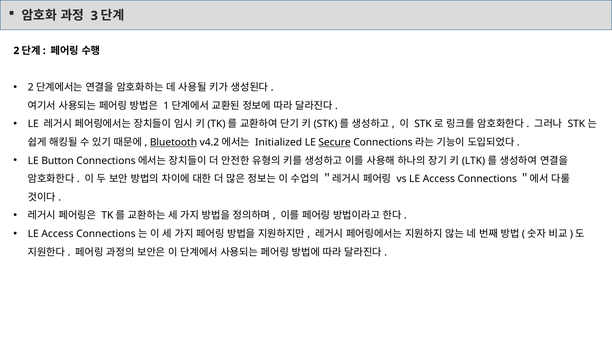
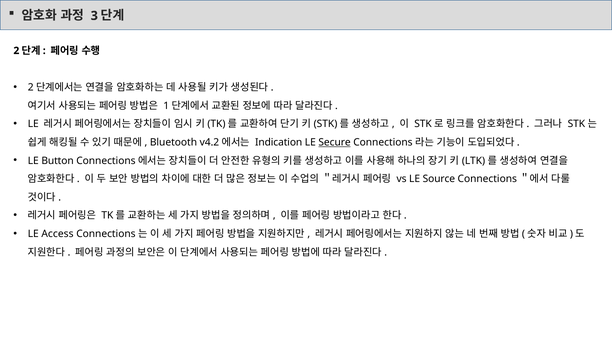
Bluetooth underline: present -> none
Initialized: Initialized -> Indication
vs LE Access: Access -> Source
